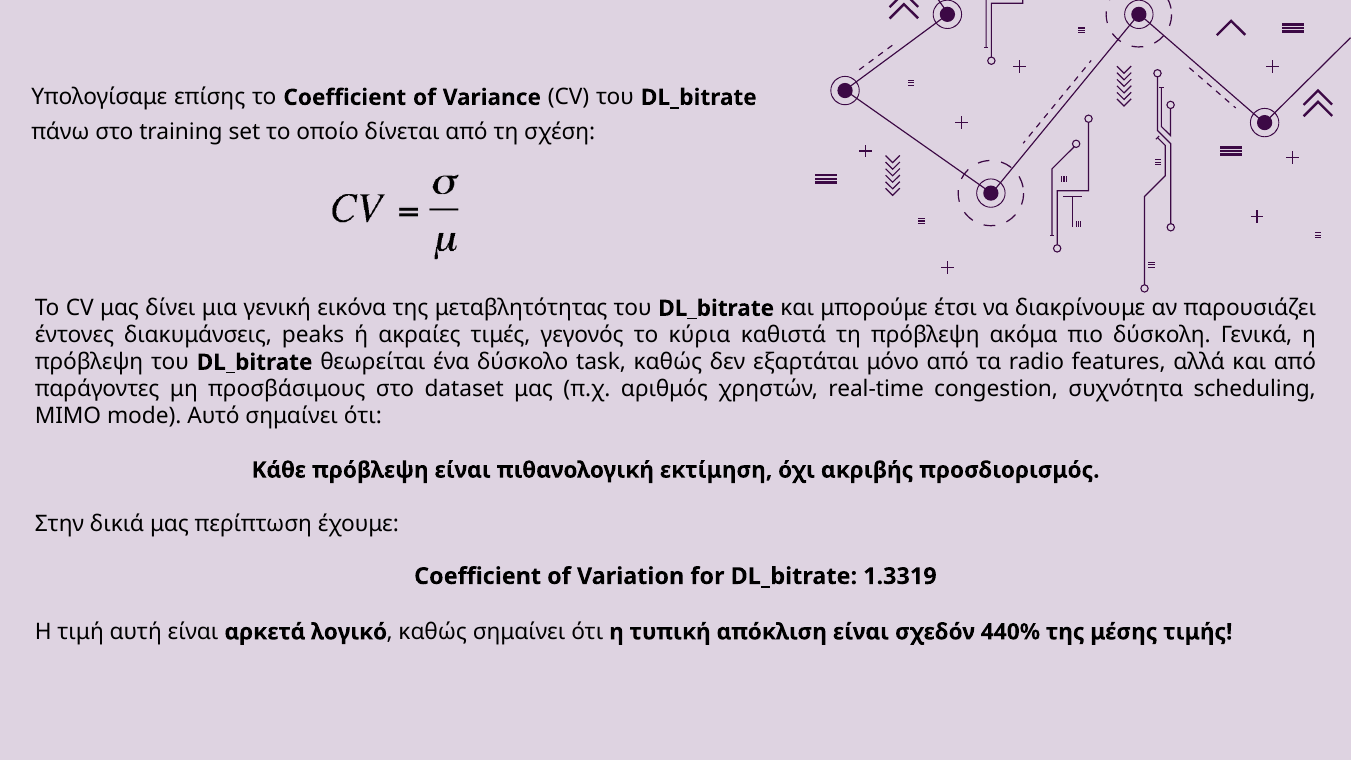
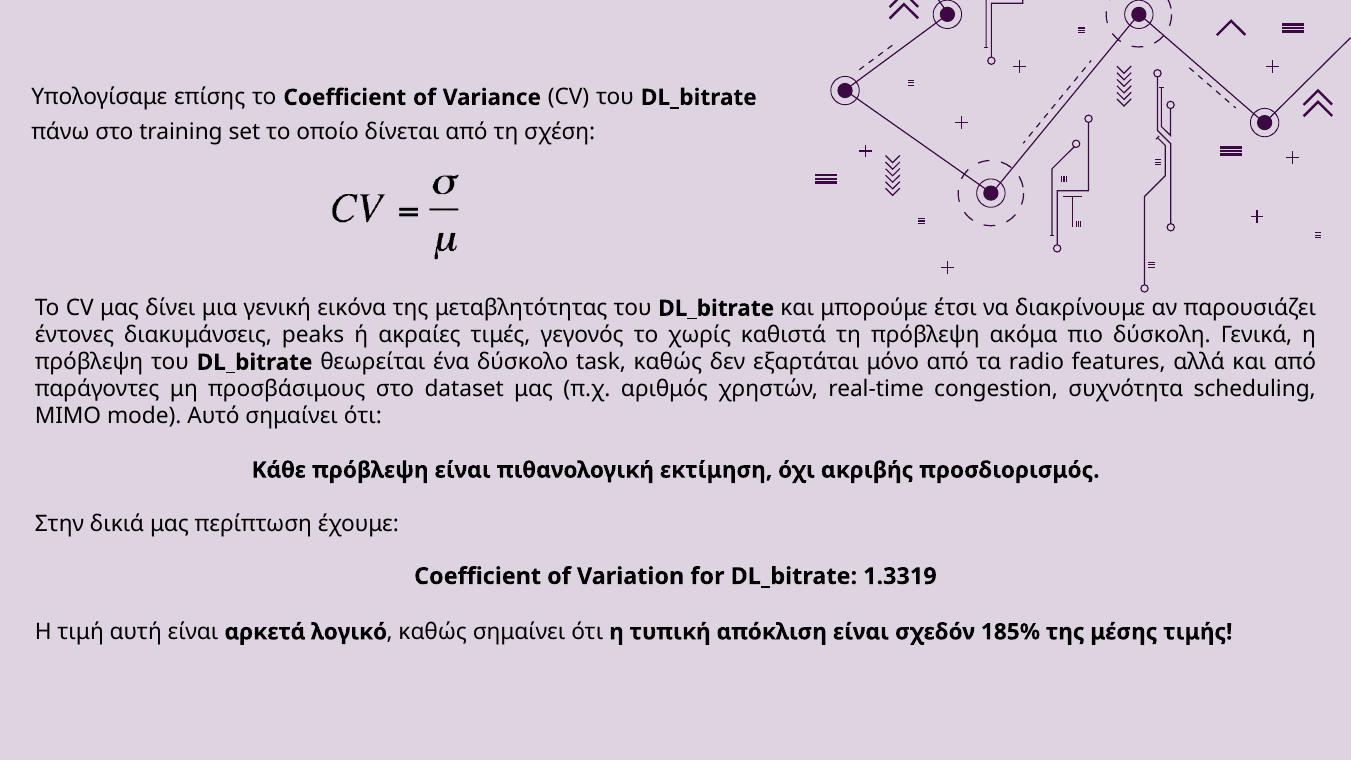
κύρια: κύρια -> χωρίς
440%: 440% -> 185%
